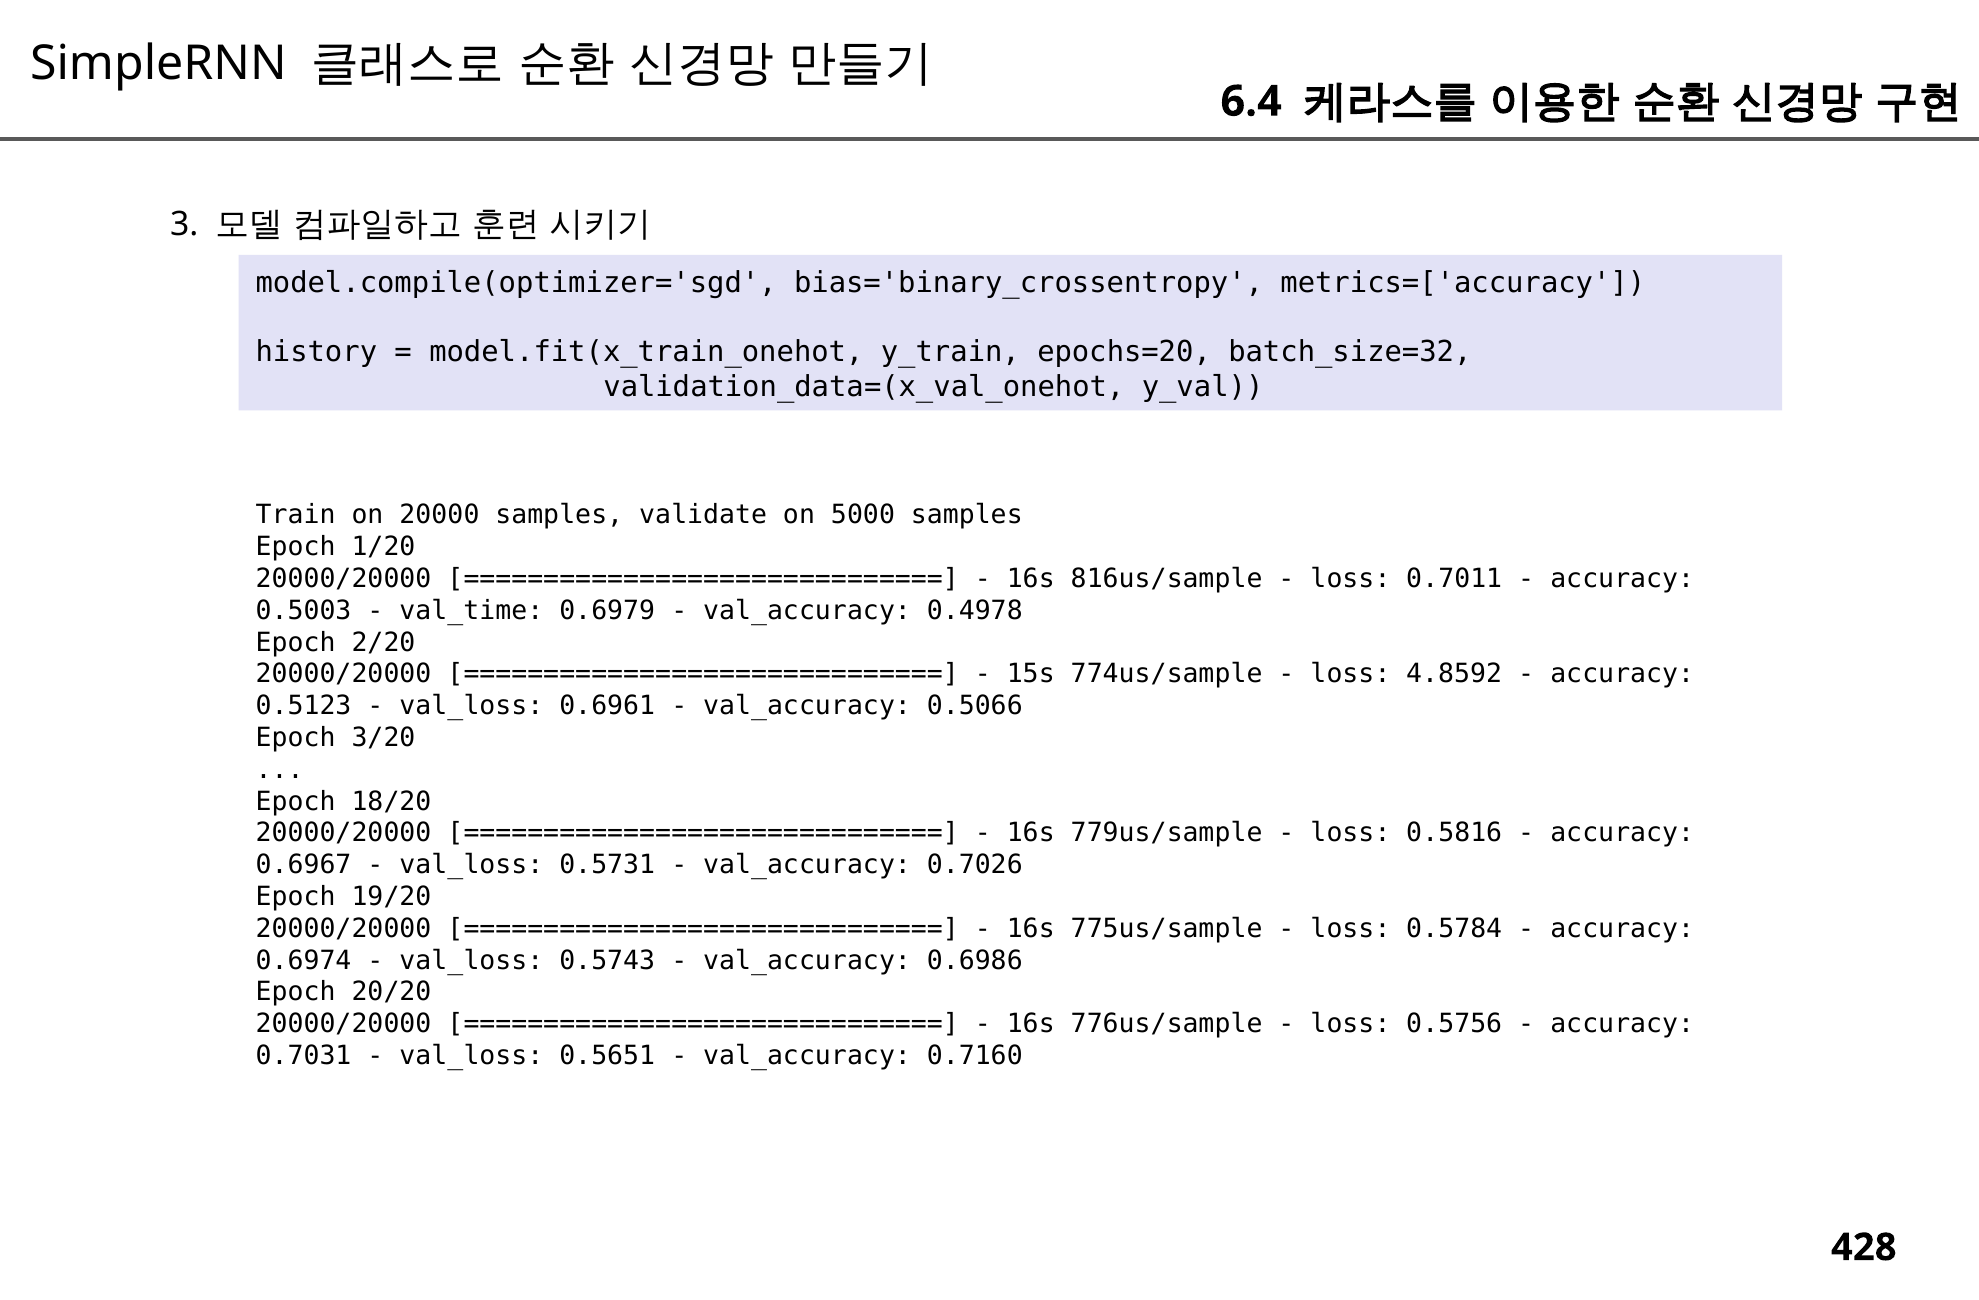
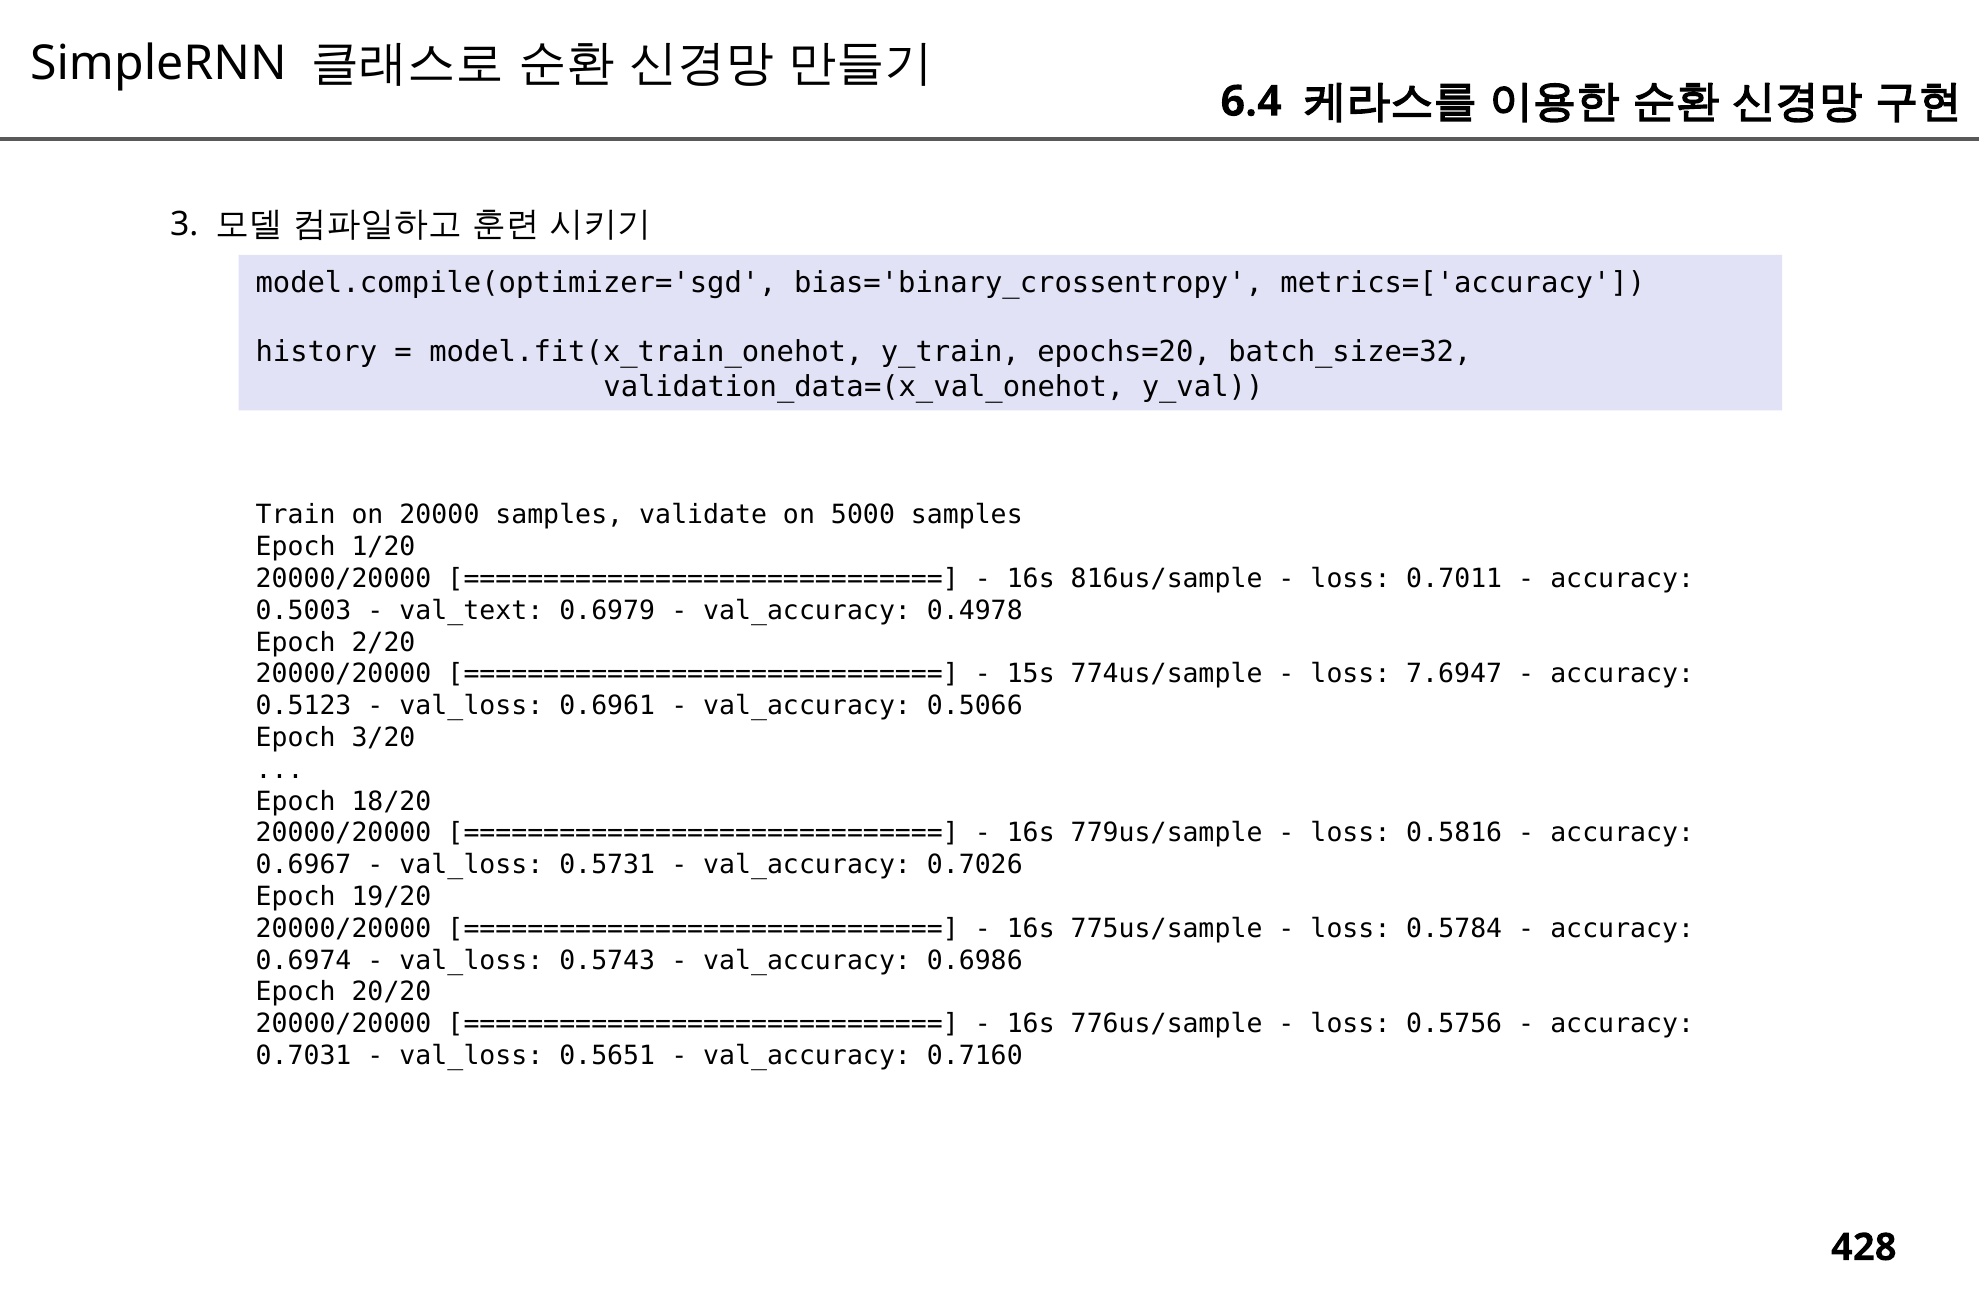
val_time: val_time -> val_text
4.8592: 4.8592 -> 7.6947
